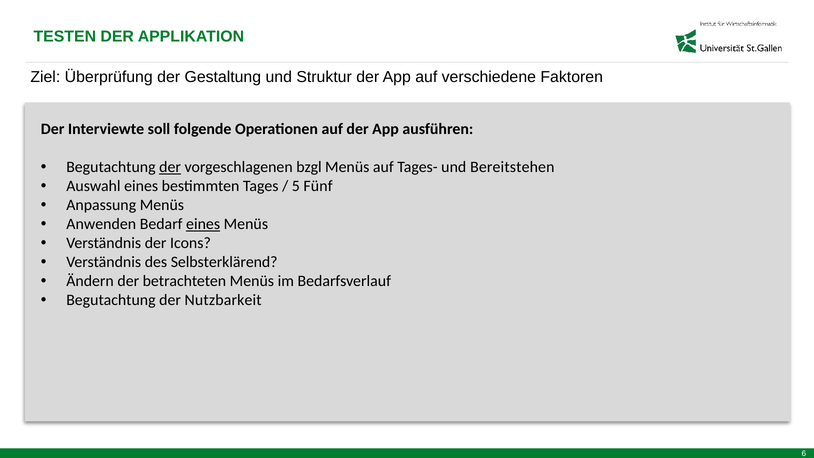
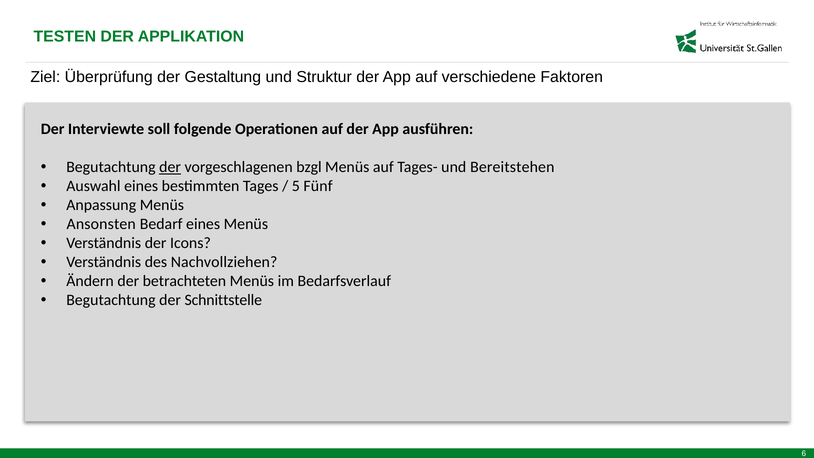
Anwenden: Anwenden -> Ansonsten
eines at (203, 224) underline: present -> none
Selbsterklärend: Selbsterklärend -> Nachvollziehen
Nutzbarkeit: Nutzbarkeit -> Schnittstelle
